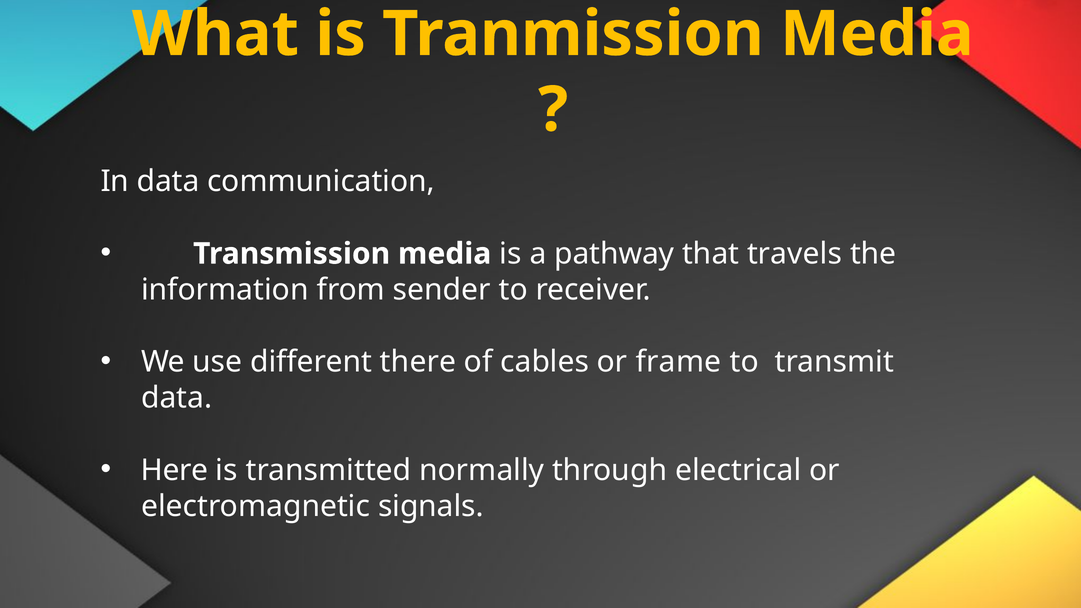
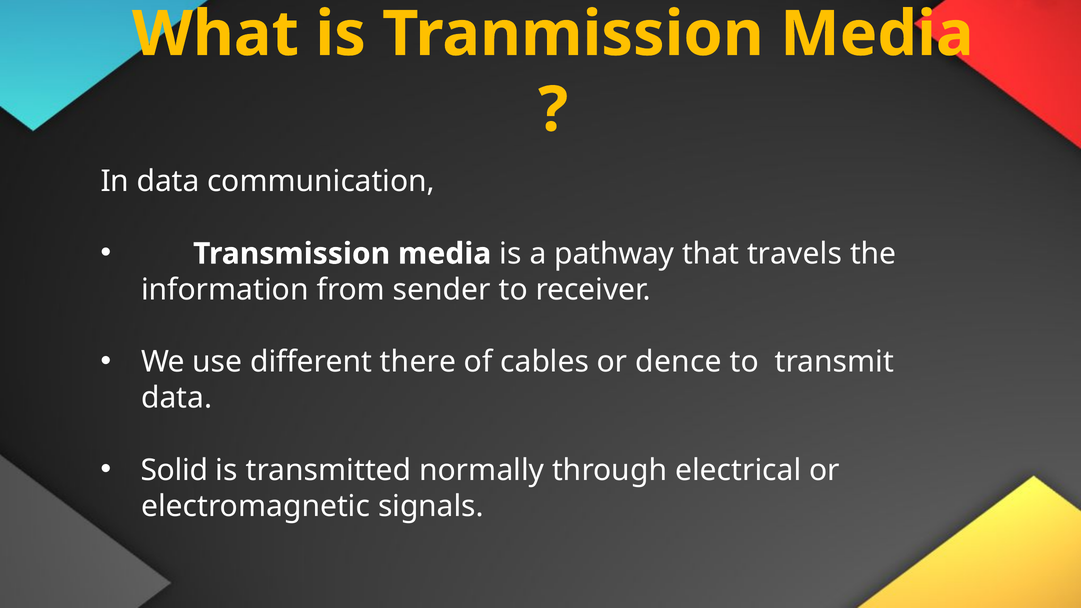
frame: frame -> dence
Here: Here -> Solid
